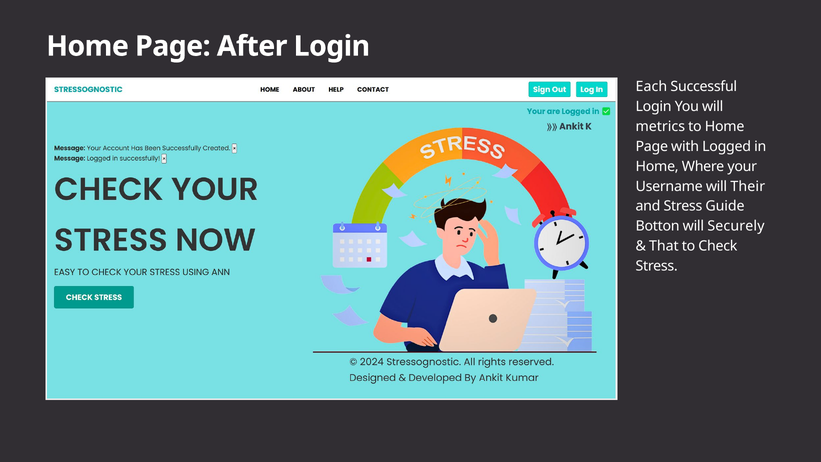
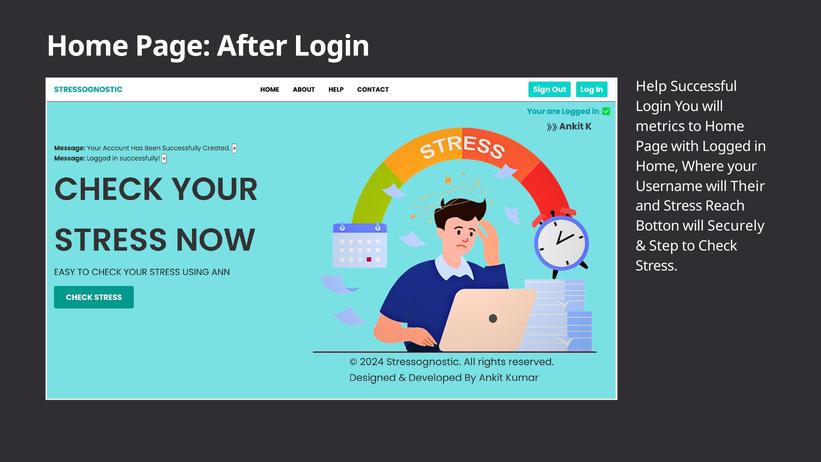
Each: Each -> Help
Guide: Guide -> Reach
That: That -> Step
